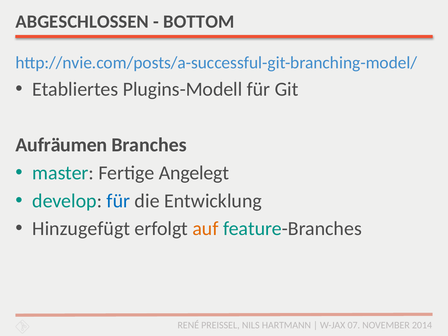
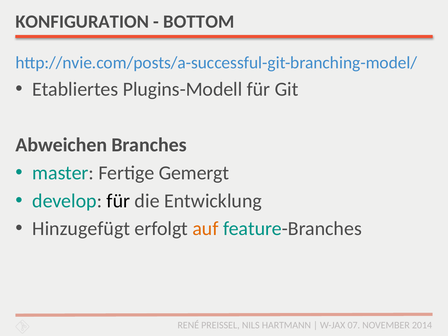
ABGESCHLOSSEN: ABGESCHLOSSEN -> KONFIGURATION
Aufräumen: Aufräumen -> Abweichen
Angelegt: Angelegt -> Gemergt
für at (118, 201) colour: blue -> black
